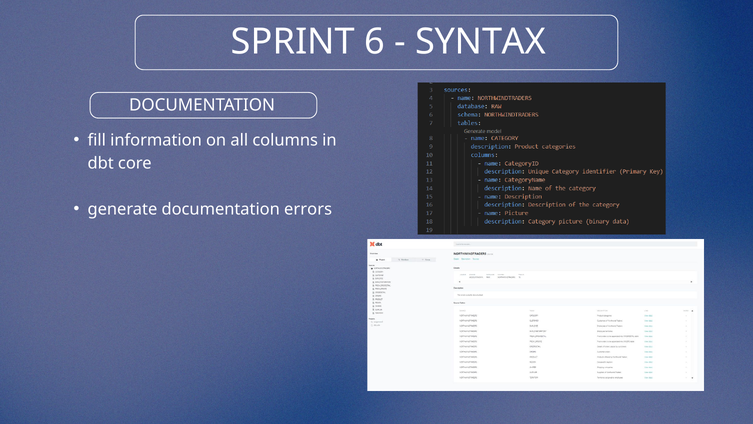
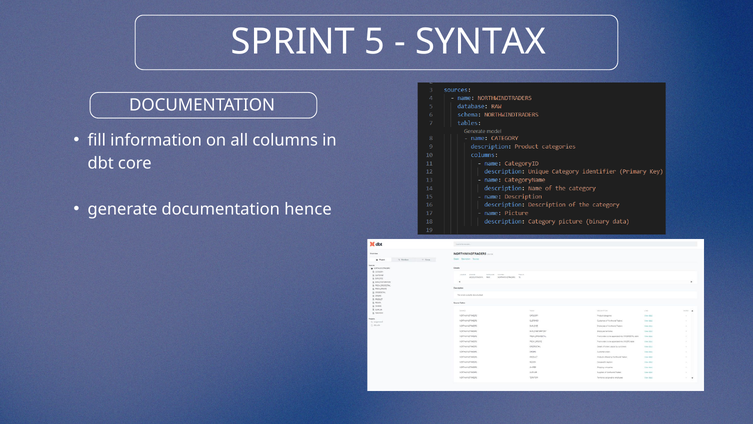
6: 6 -> 5
errors: errors -> hence
